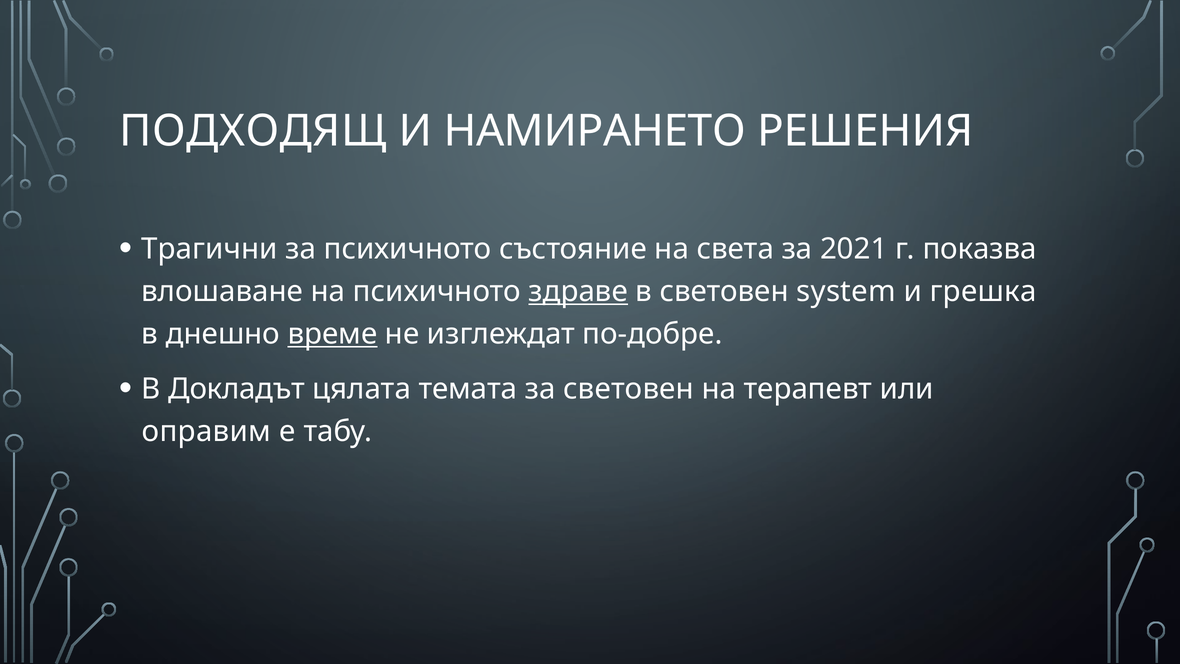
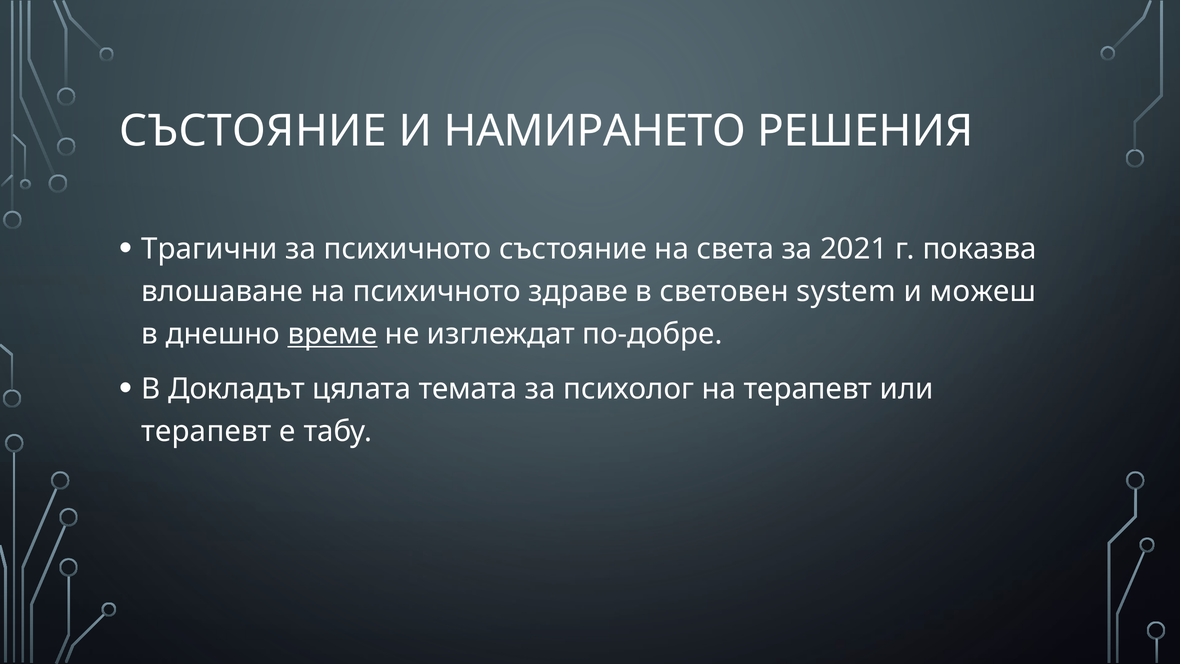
ПОДХОДЯЩ at (253, 131): ПОДХОДЯЩ -> СЪСТОЯНИЕ
здраве underline: present -> none
грешка: грешка -> можеш
за световен: световен -> психолог
оправим at (207, 431): оправим -> терапевт
